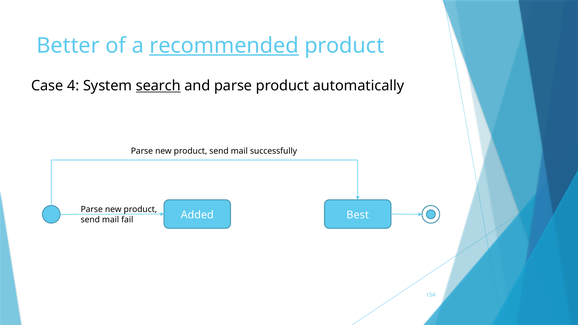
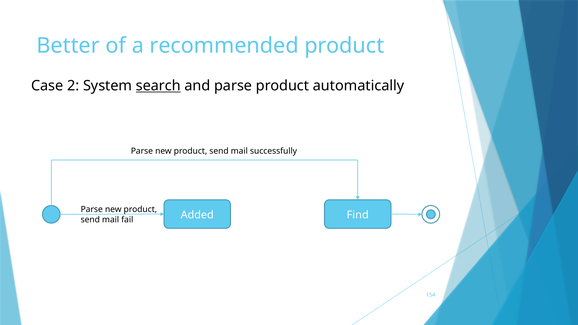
recommended underline: present -> none
4: 4 -> 2
Best: Best -> Find
